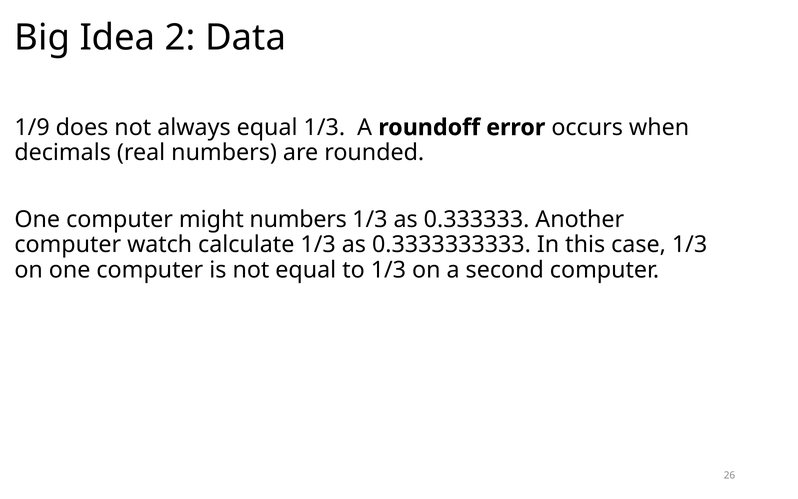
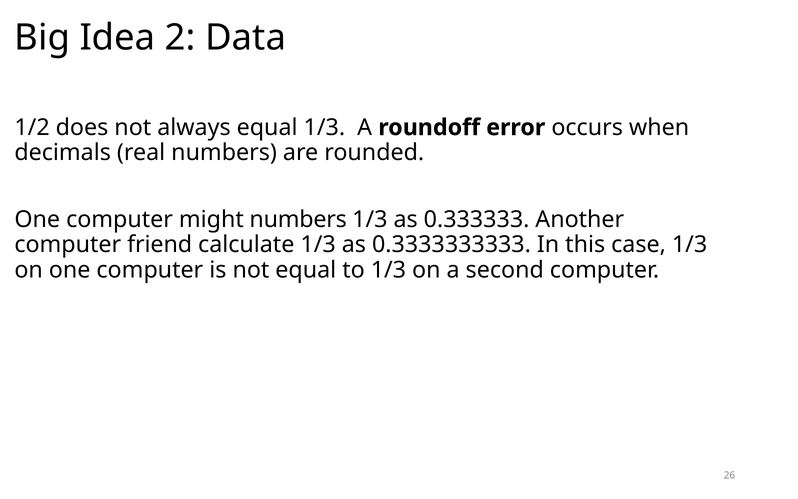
1/9: 1/9 -> 1/2
watch: watch -> friend
